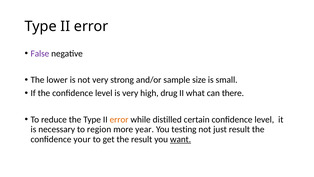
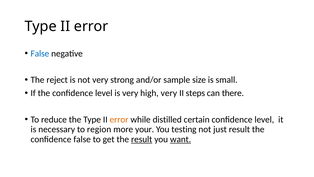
False at (40, 53) colour: purple -> blue
lower: lower -> reject
high drug: drug -> very
what: what -> steps
year: year -> your
confidence your: your -> false
result at (142, 139) underline: none -> present
